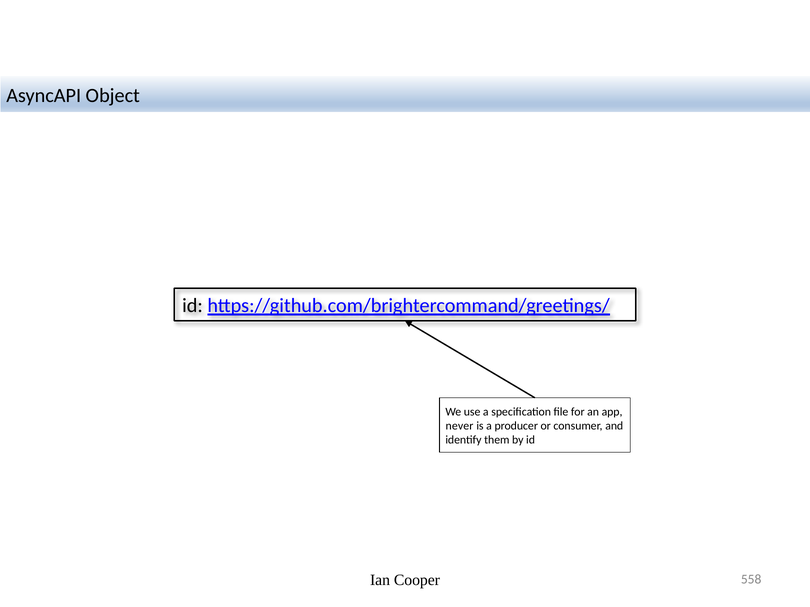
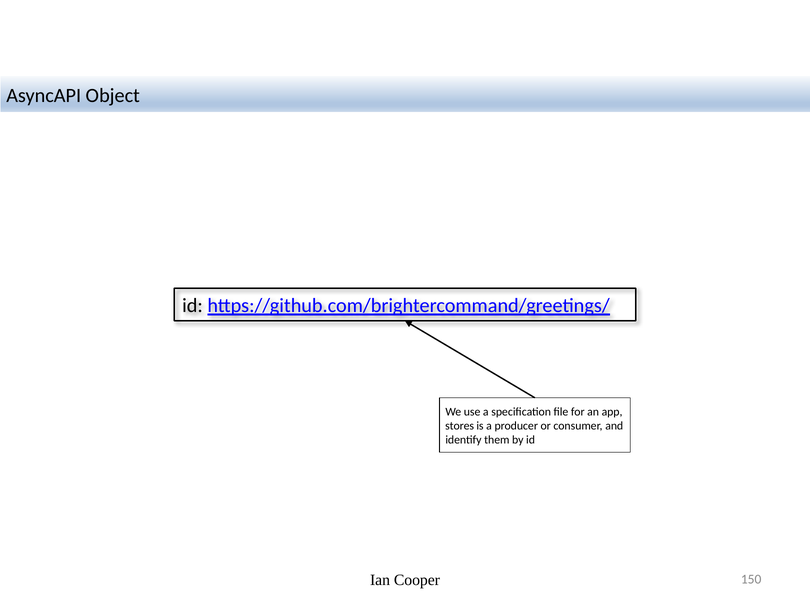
never: never -> stores
558: 558 -> 150
